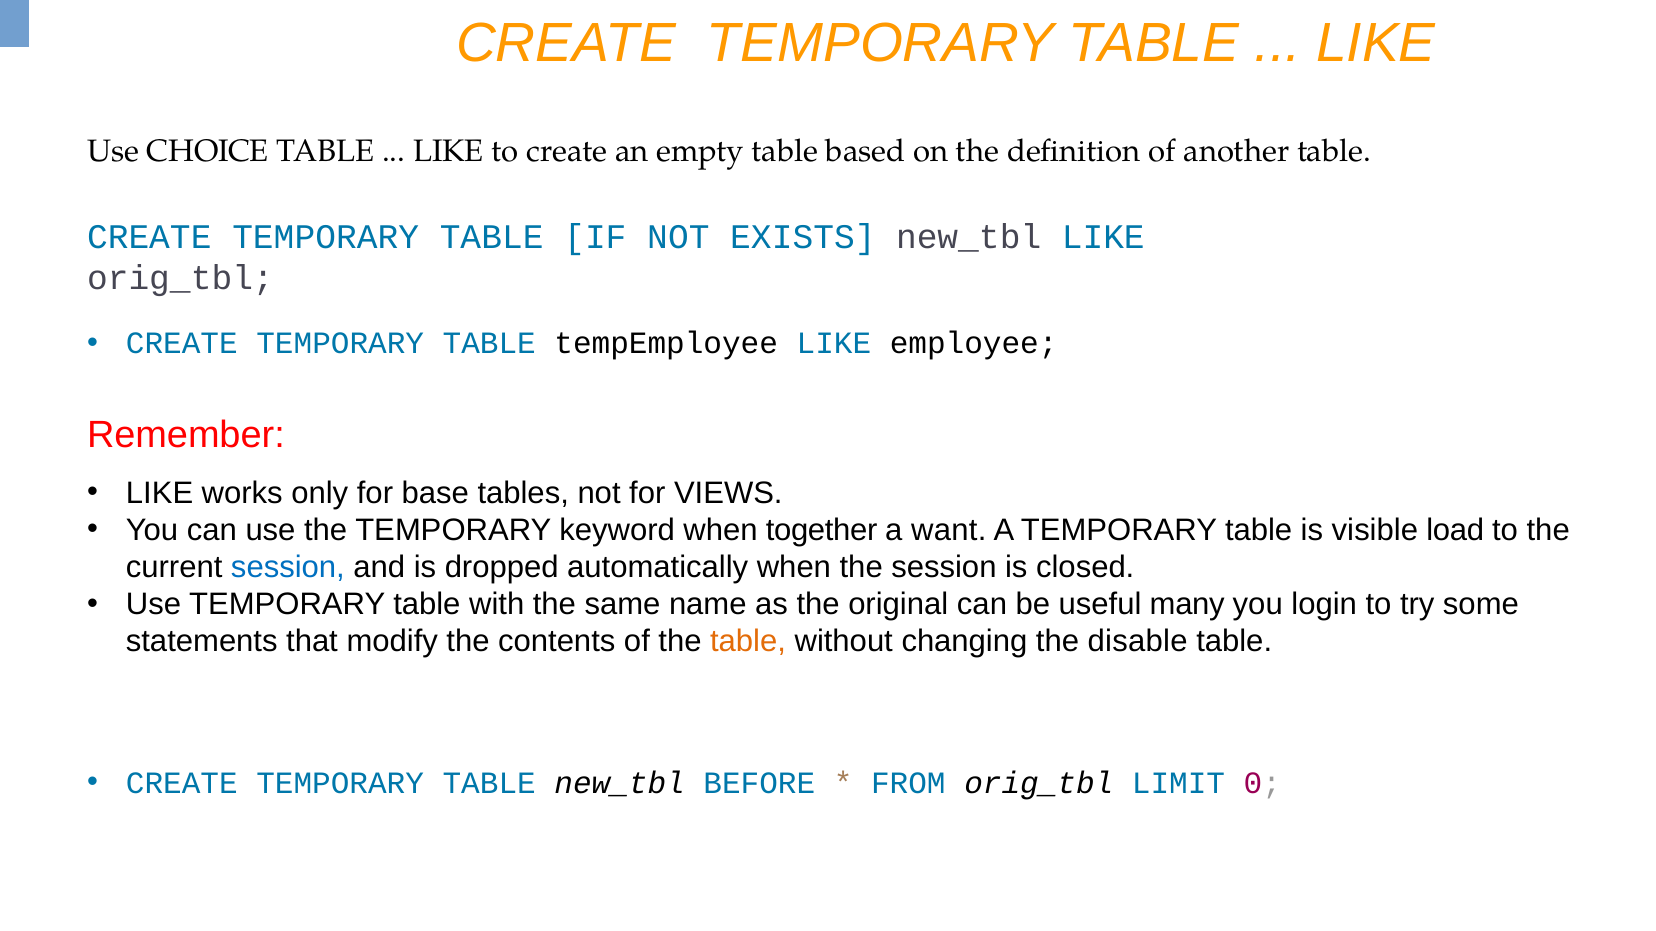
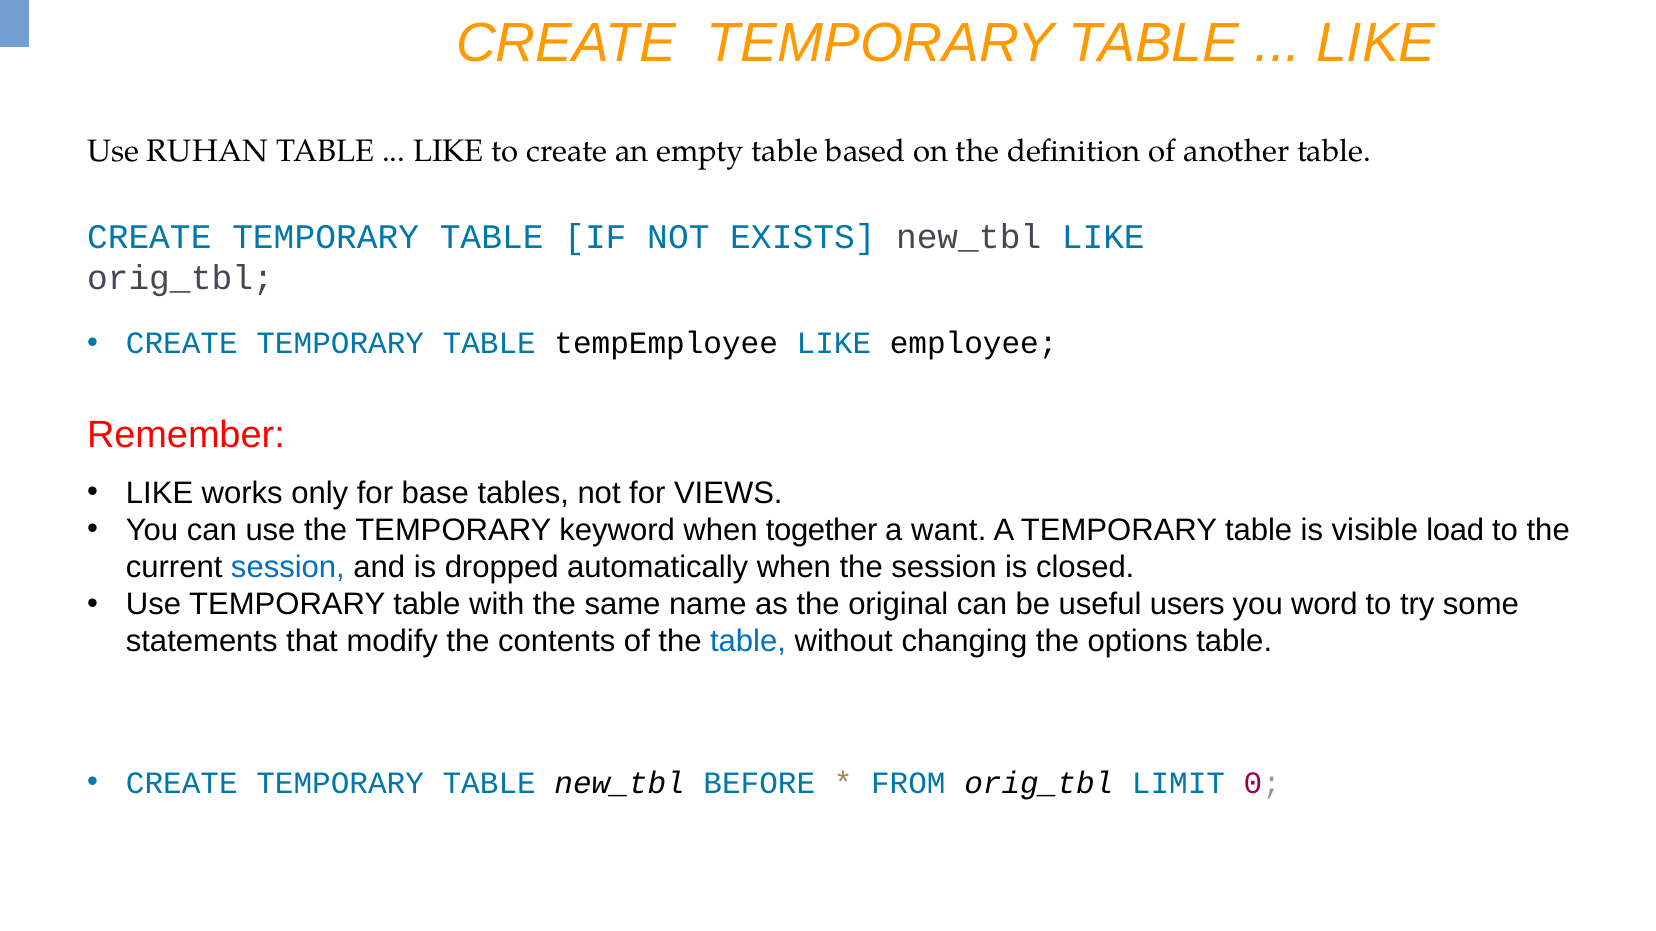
CHOICE: CHOICE -> RUHAN
many: many -> users
login: login -> word
table at (748, 642) colour: orange -> blue
disable: disable -> options
